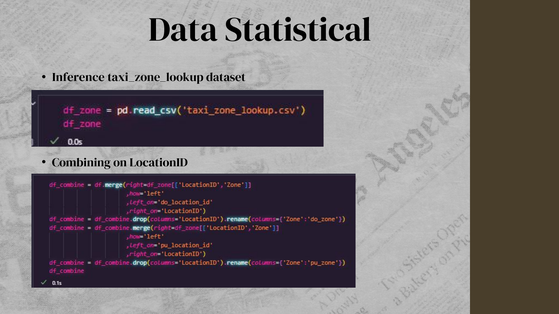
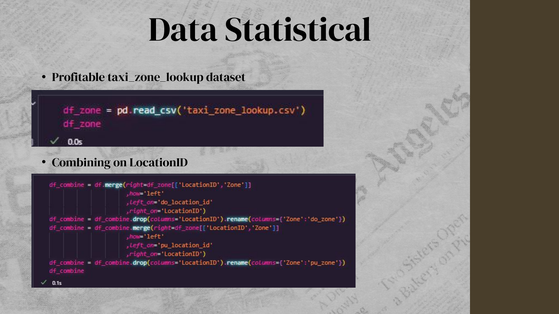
Inference: Inference -> Profitable
